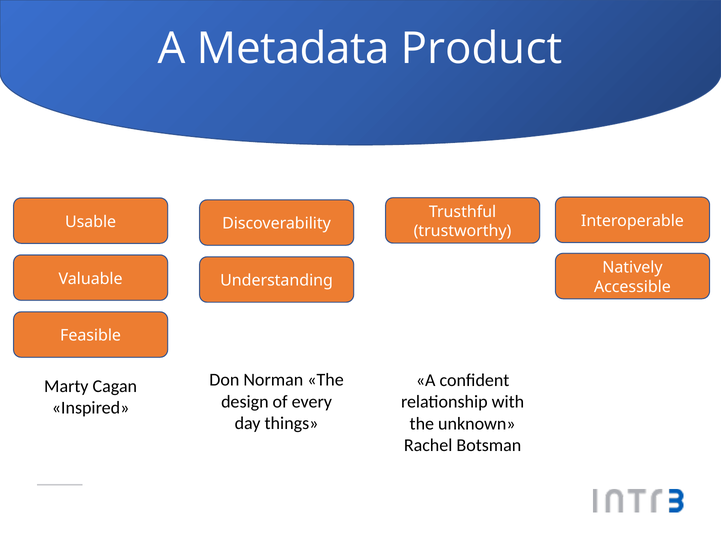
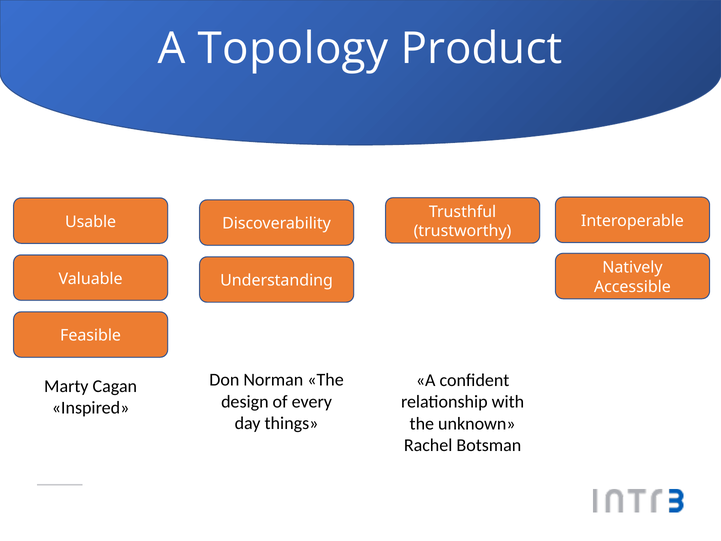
Metadata: Metadata -> Topology
